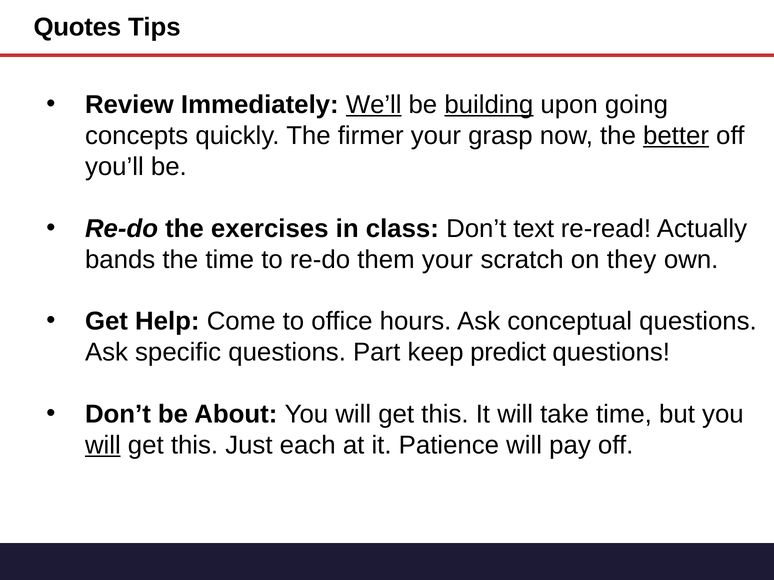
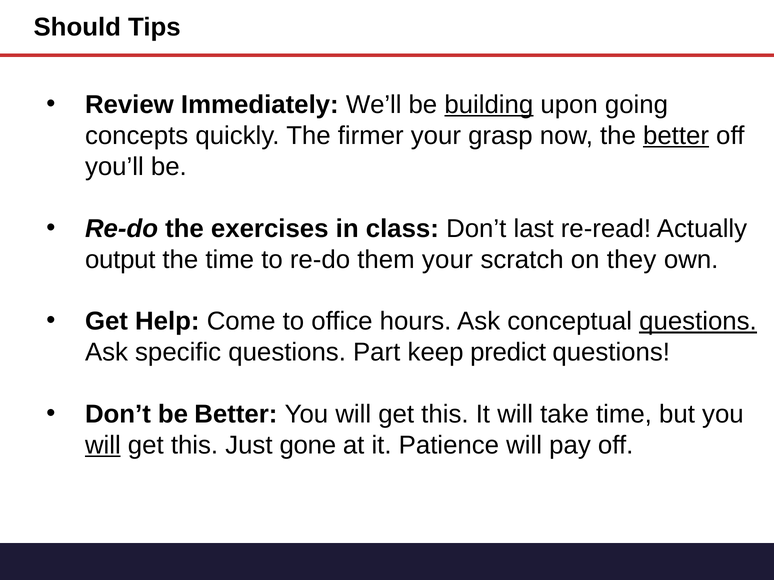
Quotes: Quotes -> Should
We’ll underline: present -> none
text: text -> last
bands: bands -> output
questions at (698, 322) underline: none -> present
be About: About -> Better
each: each -> gone
